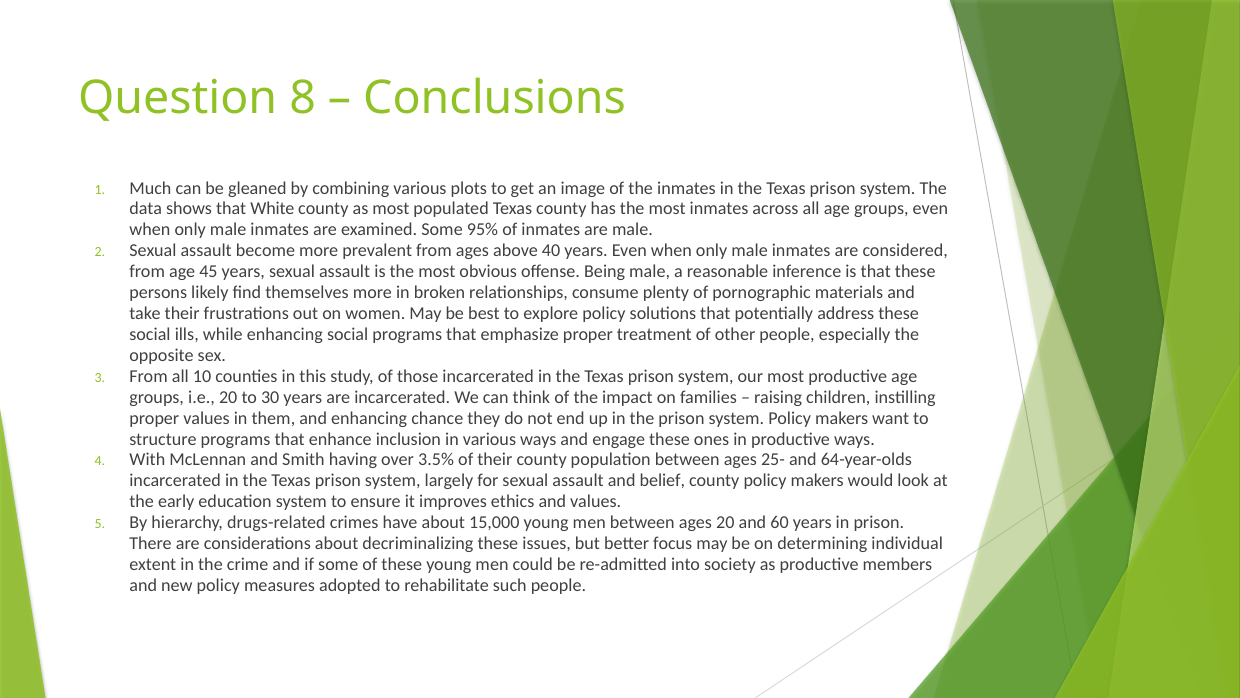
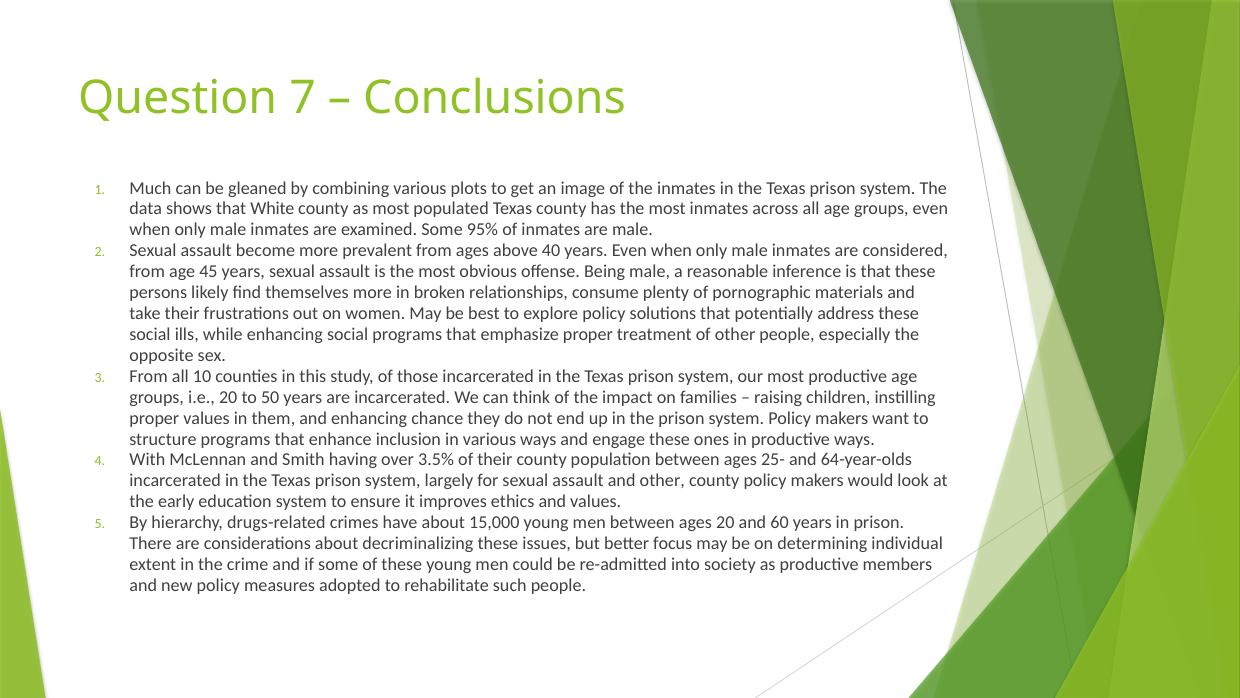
8: 8 -> 7
30: 30 -> 50
and belief: belief -> other
